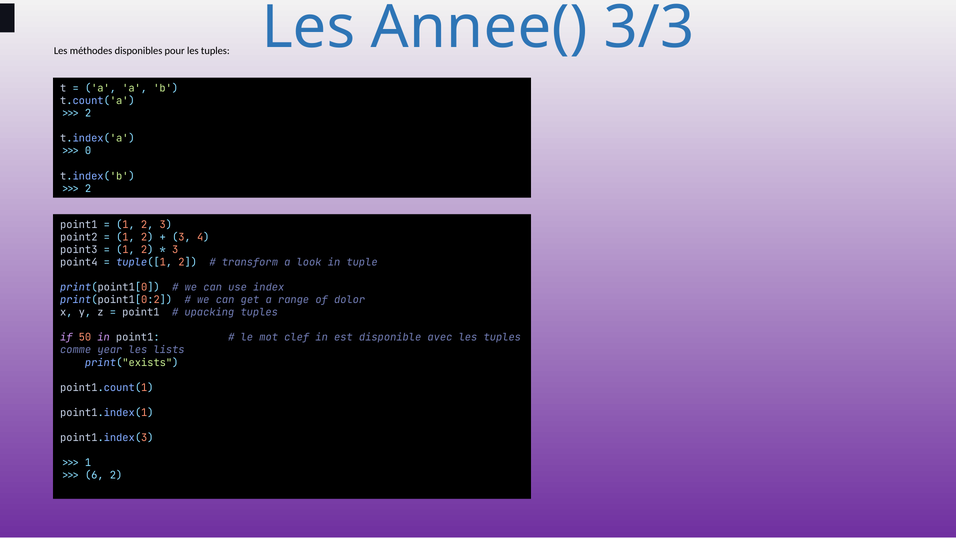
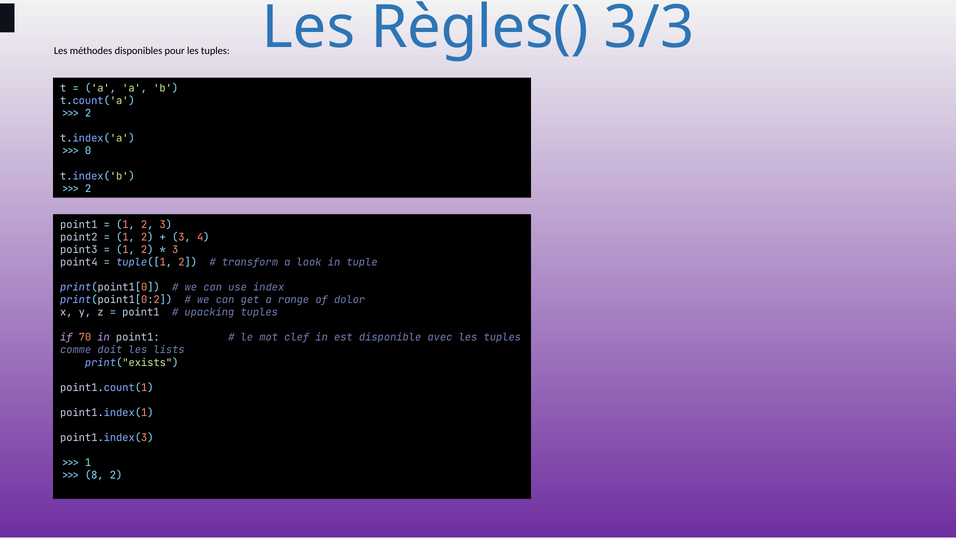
Annee(: Annee( -> Règles(
50: 50 -> 70
year: year -> doit
6: 6 -> 8
